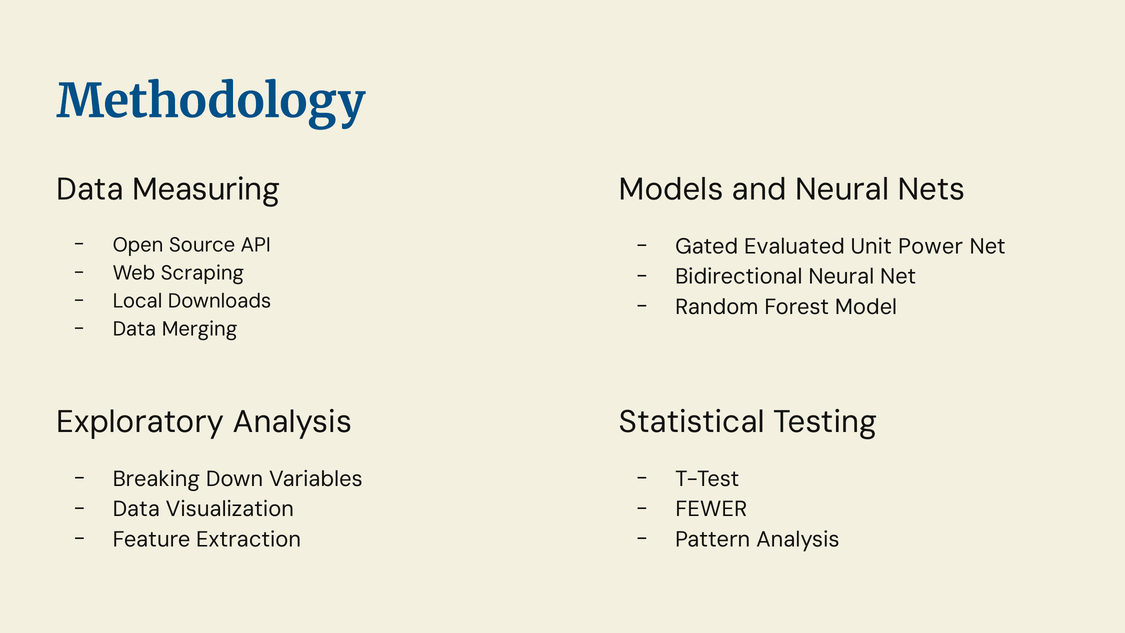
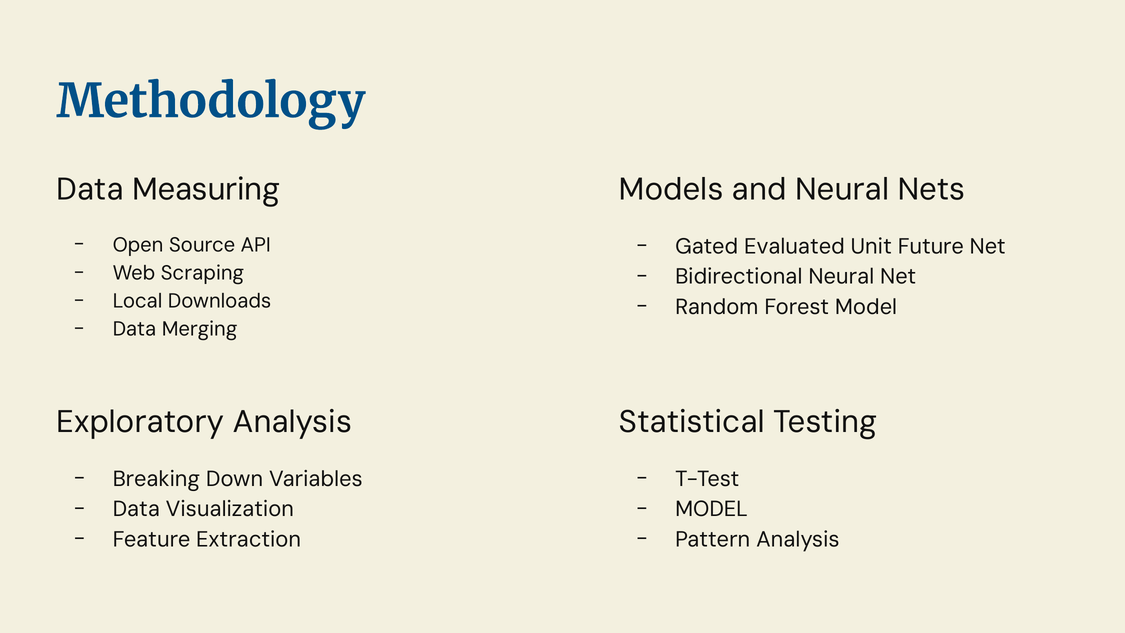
Power: Power -> Future
FEWER at (711, 509): FEWER -> MODEL
